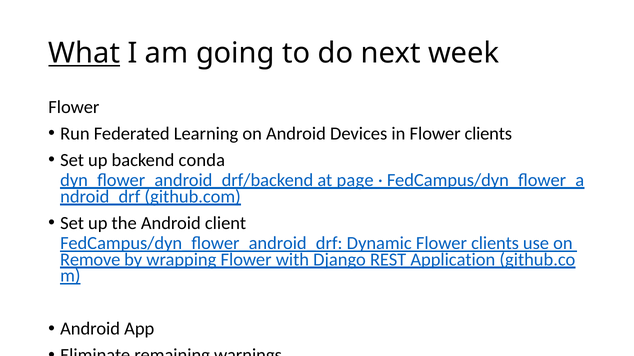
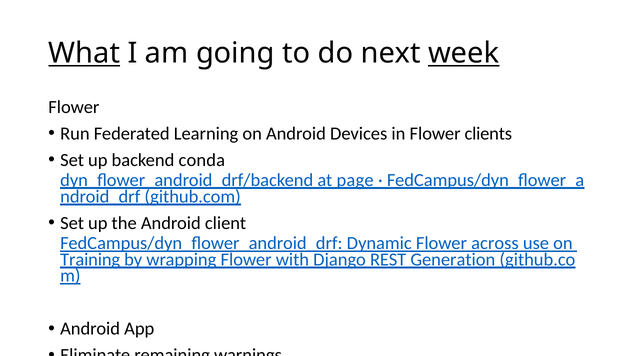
week underline: none -> present
Dynamic Flower clients: clients -> across
Remove: Remove -> Training
Application: Application -> Generation
